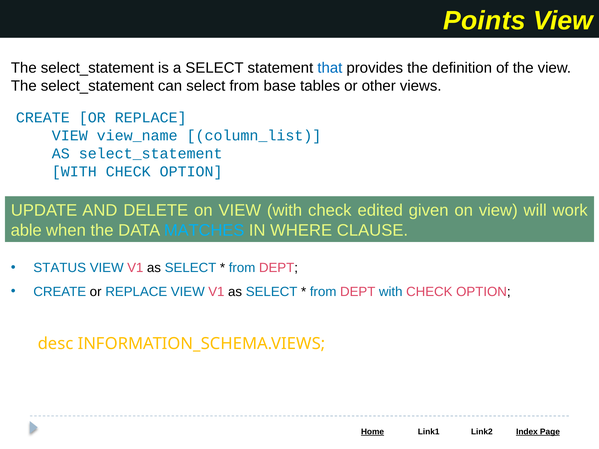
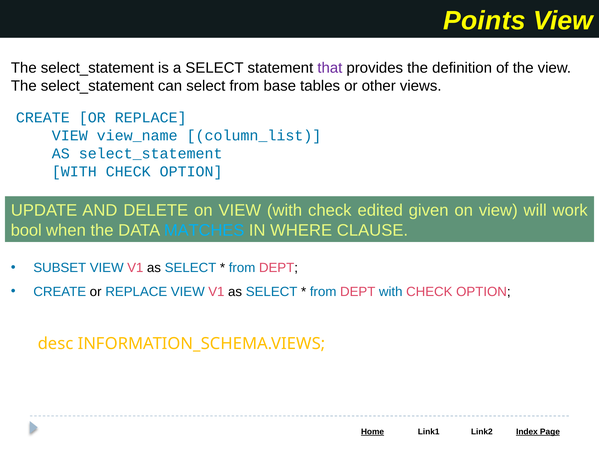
that colour: blue -> purple
able: able -> bool
STATUS: STATUS -> SUBSET
